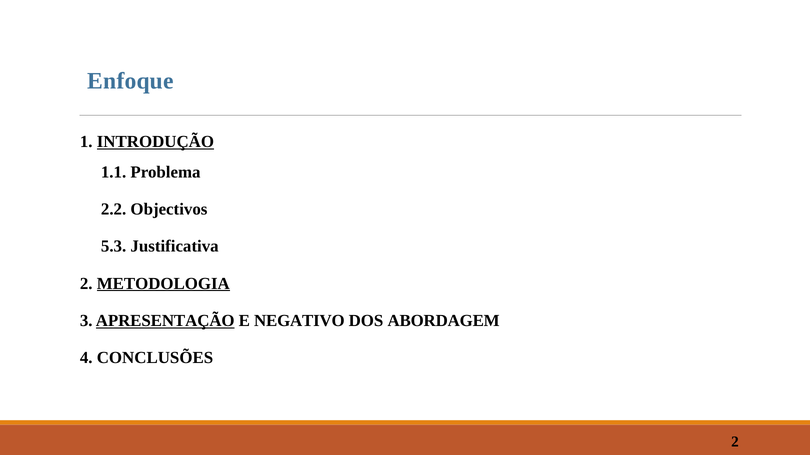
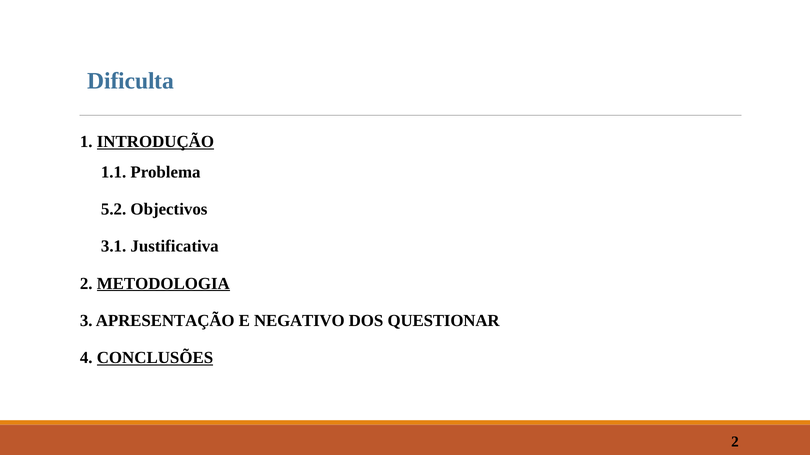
Enfoque: Enfoque -> Dificulta
2.2: 2.2 -> 5.2
5.3: 5.3 -> 3.1
APRESENTAÇÃO underline: present -> none
ABORDAGEM: ABORDAGEM -> QUESTIONAR
CONCLUSÕES underline: none -> present
